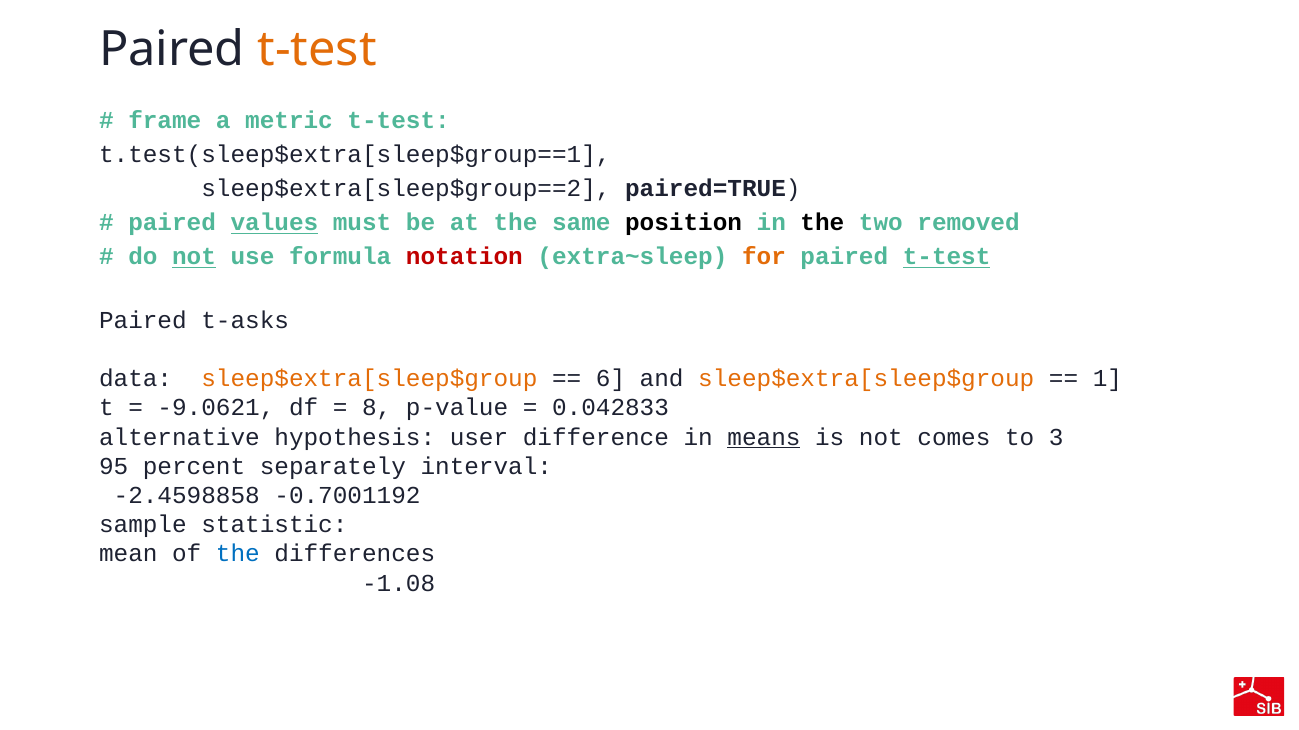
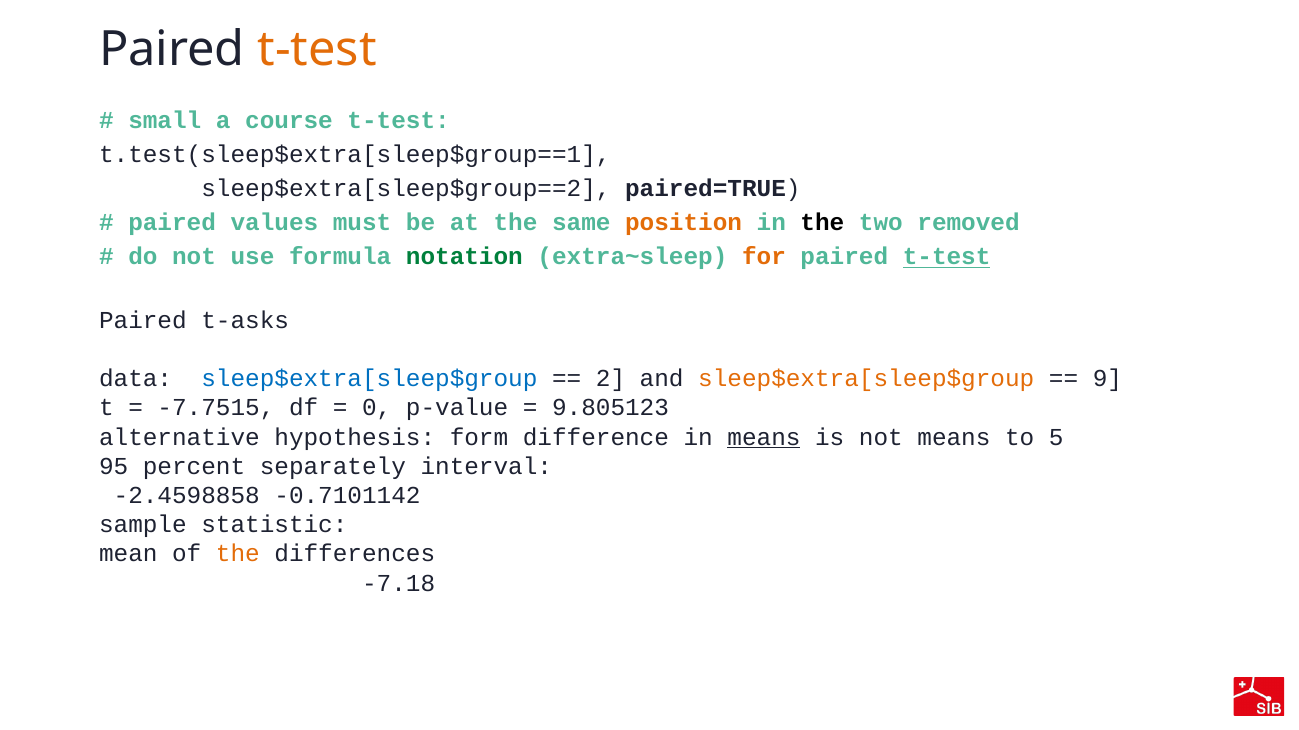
frame: frame -> small
metric: metric -> course
values underline: present -> none
position colour: black -> orange
not at (194, 257) underline: present -> none
notation colour: red -> green
sleep$extra[sleep$group at (369, 379) colour: orange -> blue
6: 6 -> 2
1: 1 -> 9
-9.0621: -9.0621 -> -7.7515
8: 8 -> 0
0.042833: 0.042833 -> 9.805123
user: user -> form
not comes: comes -> means
3: 3 -> 5
-0.7001192: -0.7001192 -> -0.7101142
the at (238, 554) colour: blue -> orange
-1.08: -1.08 -> -7.18
